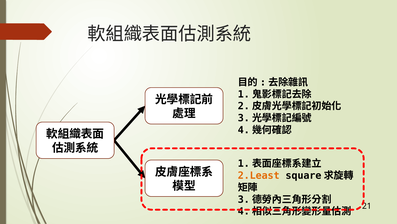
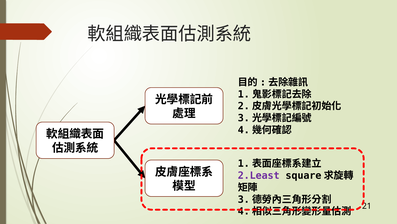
2.Least colour: orange -> purple
